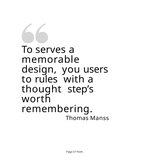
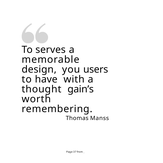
rules: rules -> have
step’s: step’s -> gain’s
